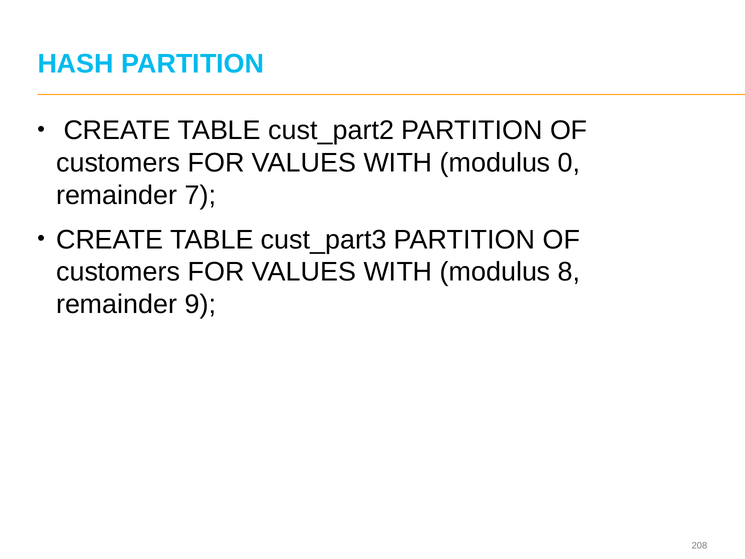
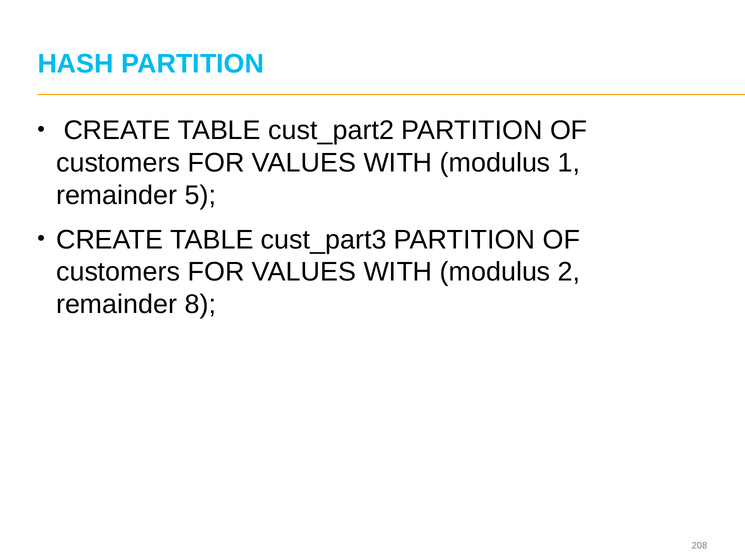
0: 0 -> 1
7: 7 -> 5
8: 8 -> 2
9: 9 -> 8
